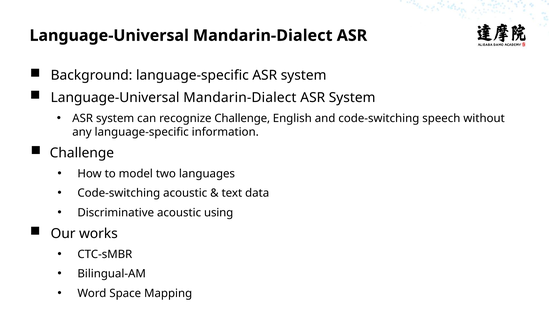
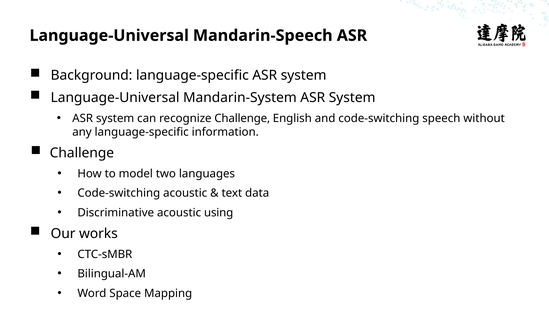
Mandarin-Dialect at (263, 36): Mandarin-Dialect -> Mandarin-Speech
Mandarin-Dialect at (240, 98): Mandarin-Dialect -> Mandarin-System
